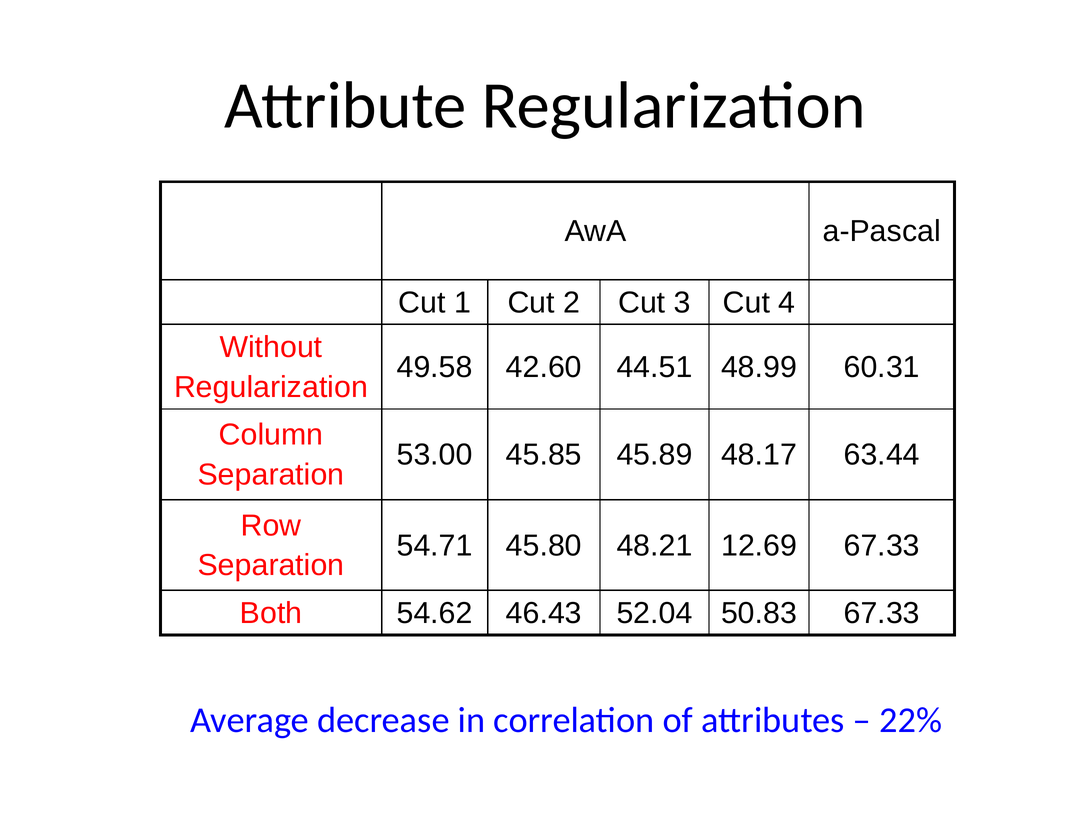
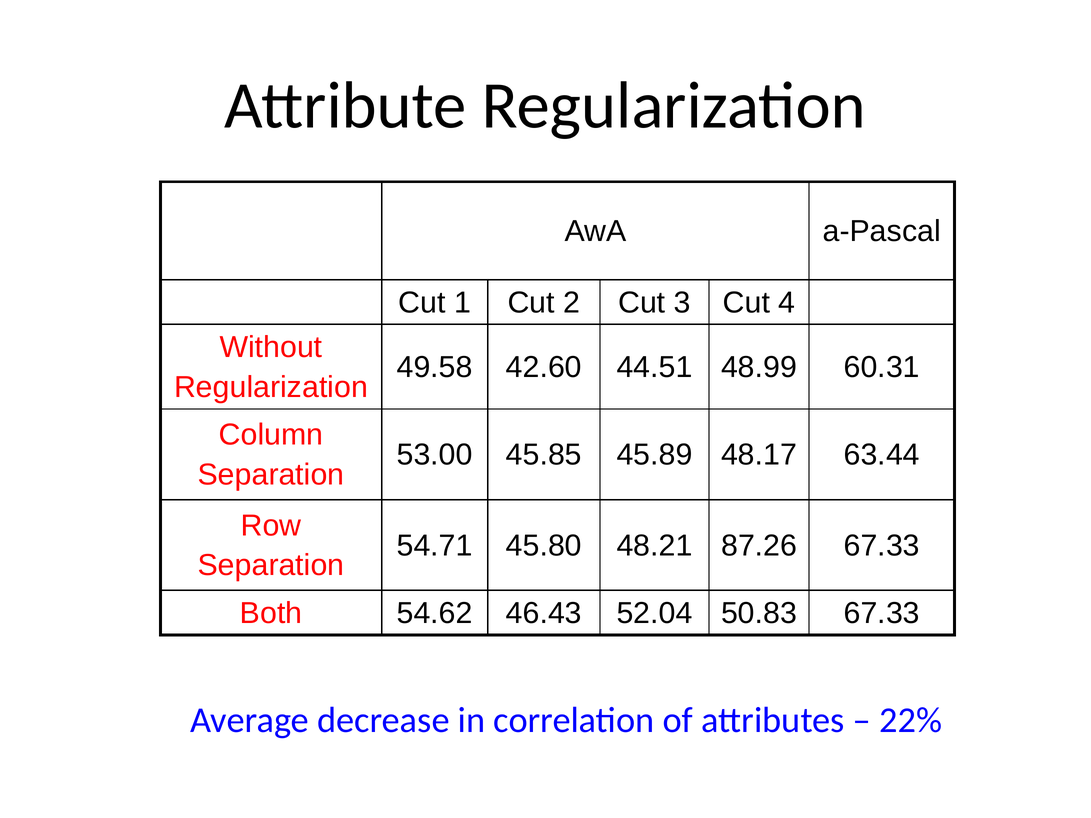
12.69: 12.69 -> 87.26
